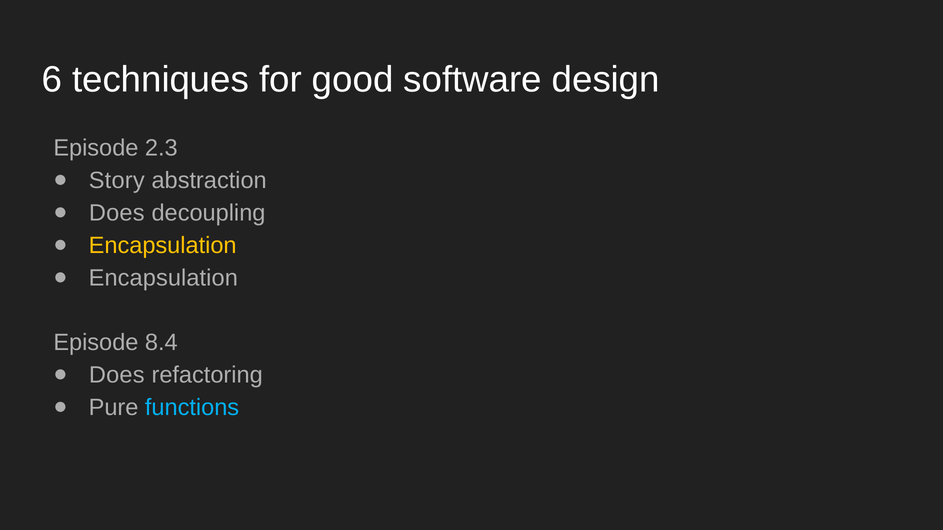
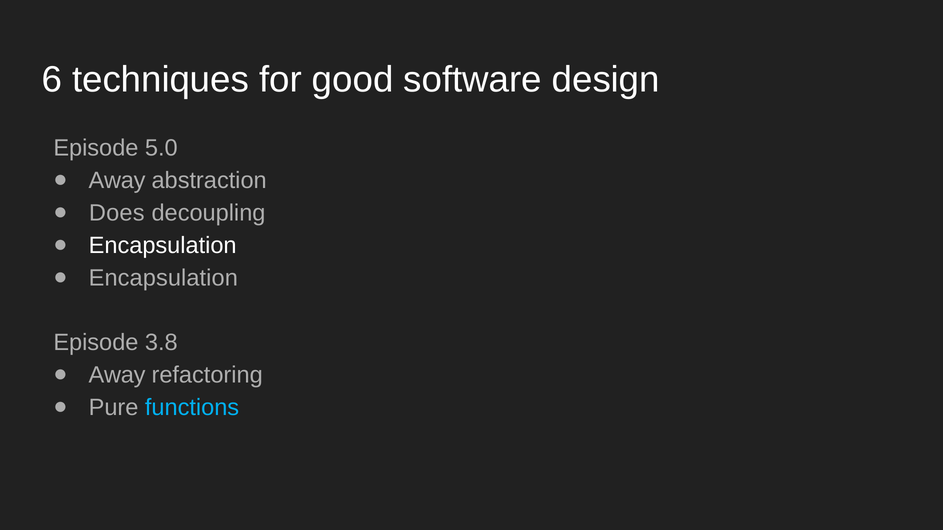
2.3: 2.3 -> 5.0
Story at (117, 181): Story -> Away
Encapsulation at (163, 246) colour: yellow -> white
8.4: 8.4 -> 3.8
Does at (117, 375): Does -> Away
